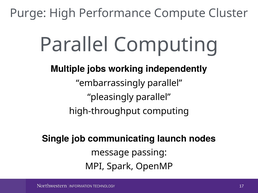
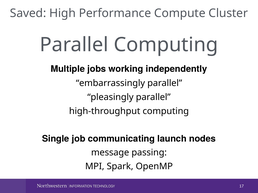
Purge: Purge -> Saved
